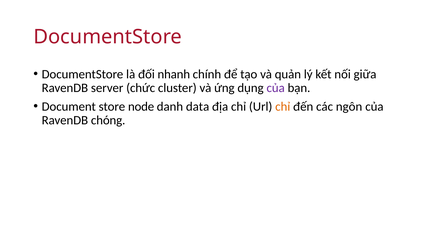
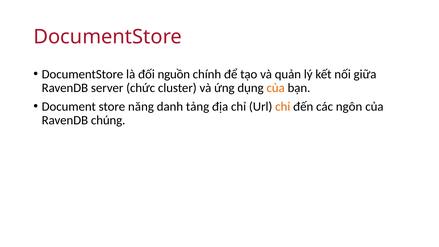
nhanh: nhanh -> nguồn
của at (276, 88) colour: purple -> orange
node: node -> năng
data: data -> tảng
chóng: chóng -> chúng
